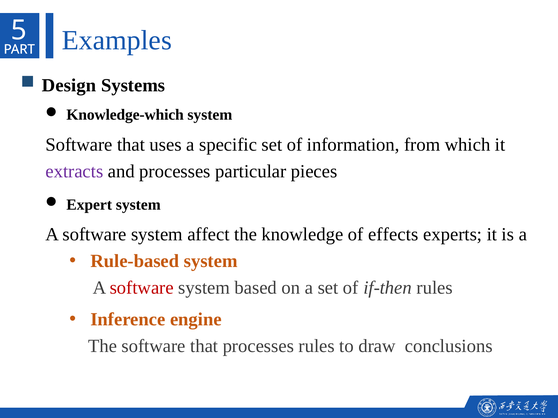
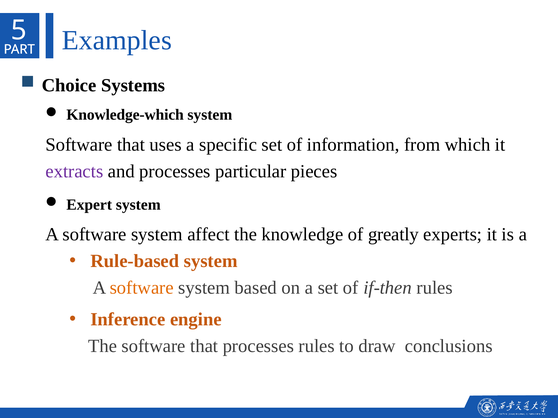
Design: Design -> Choice
effects: effects -> greatly
software at (142, 288) colour: red -> orange
